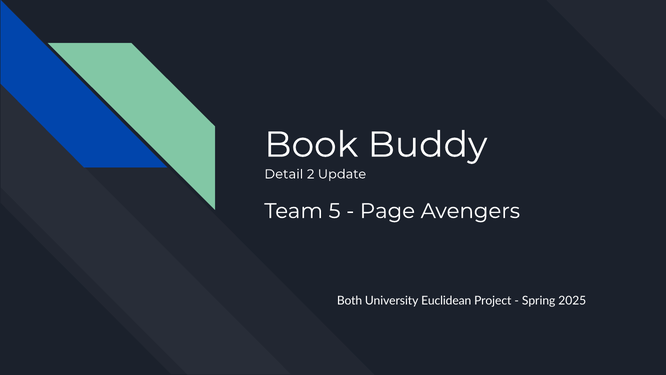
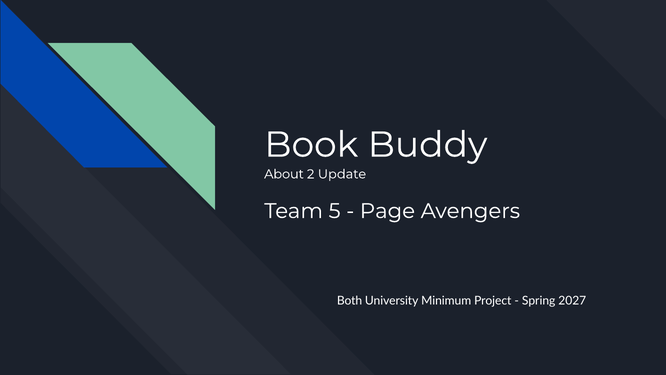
Detail: Detail -> About
Euclidean: Euclidean -> Minimum
2025: 2025 -> 2027
